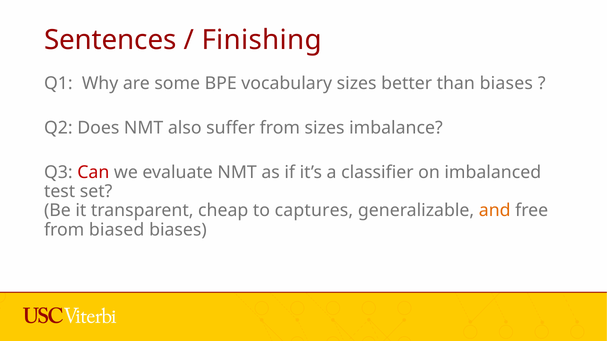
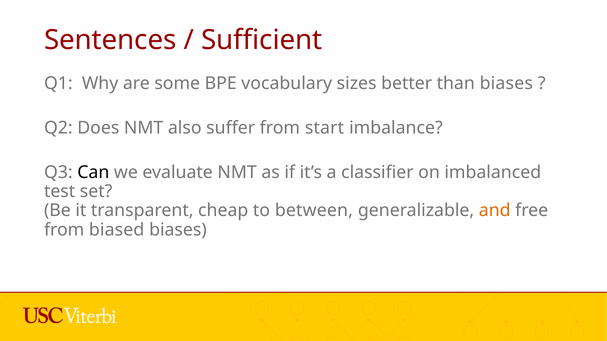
Finishing: Finishing -> Sufficient
from sizes: sizes -> start
Can colour: red -> black
captures: captures -> between
